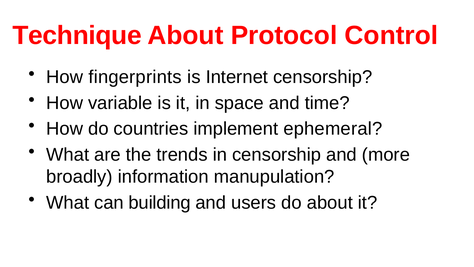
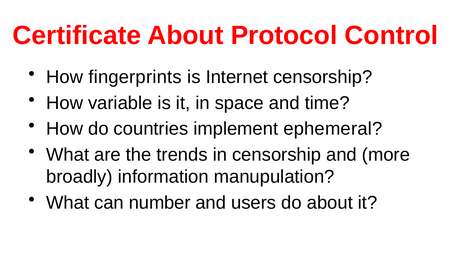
Technique: Technique -> Certificate
building: building -> number
